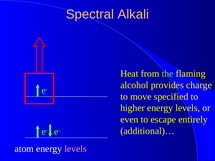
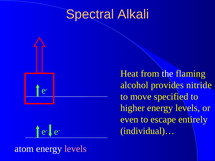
the colour: light green -> white
charge: charge -> nitride
additional)…: additional)… -> individual)…
